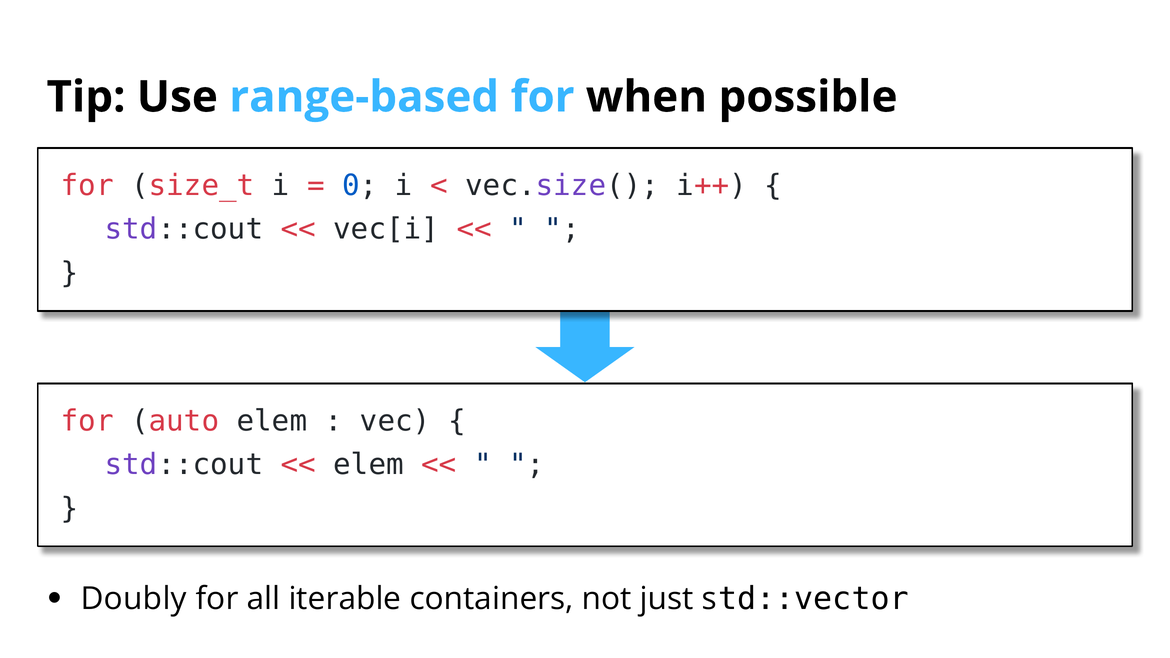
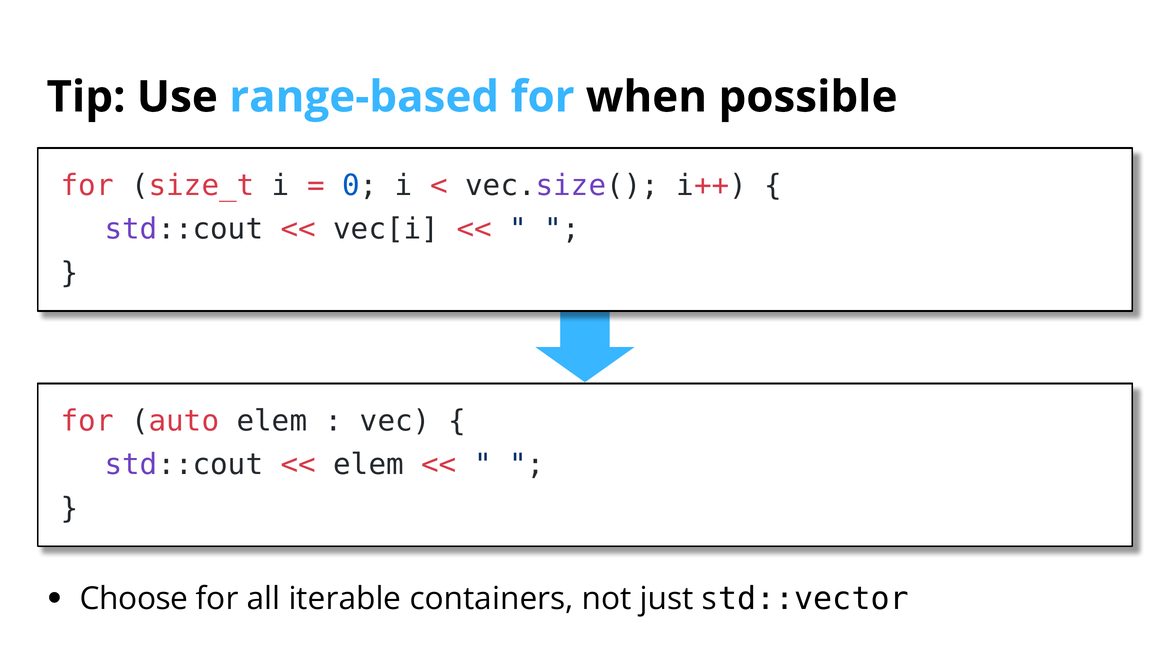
Doubly: Doubly -> Choose
